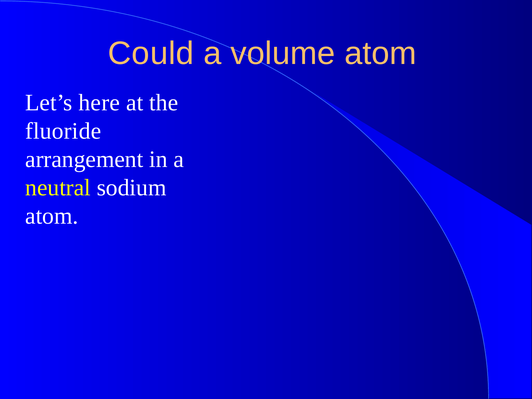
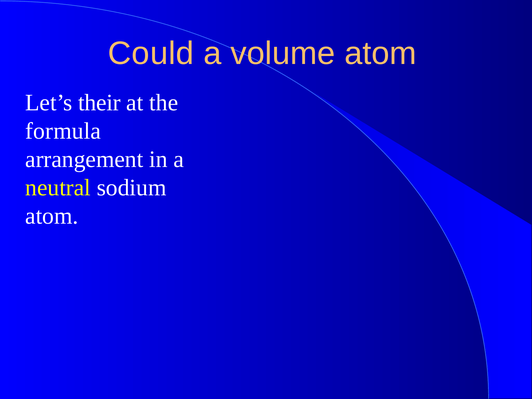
here: here -> their
fluoride: fluoride -> formula
